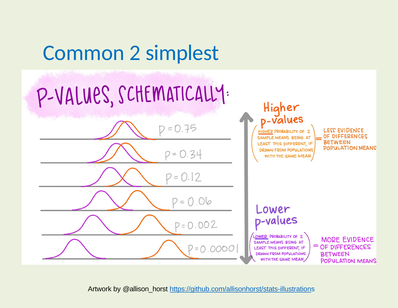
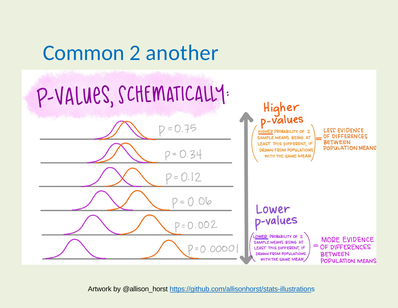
simplest: simplest -> another
